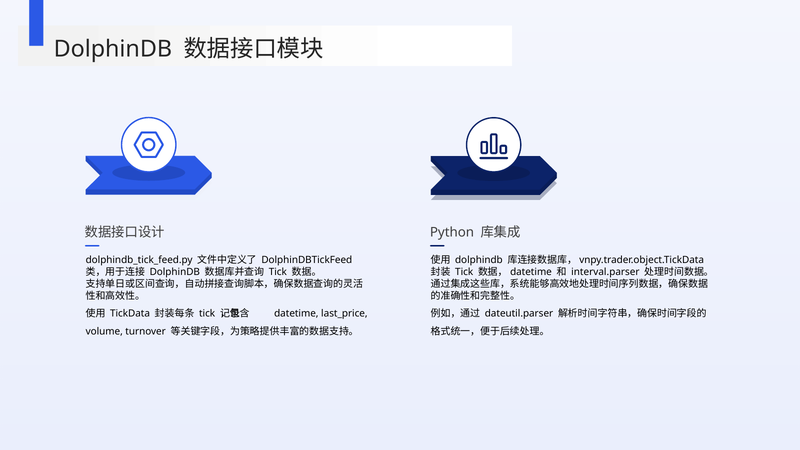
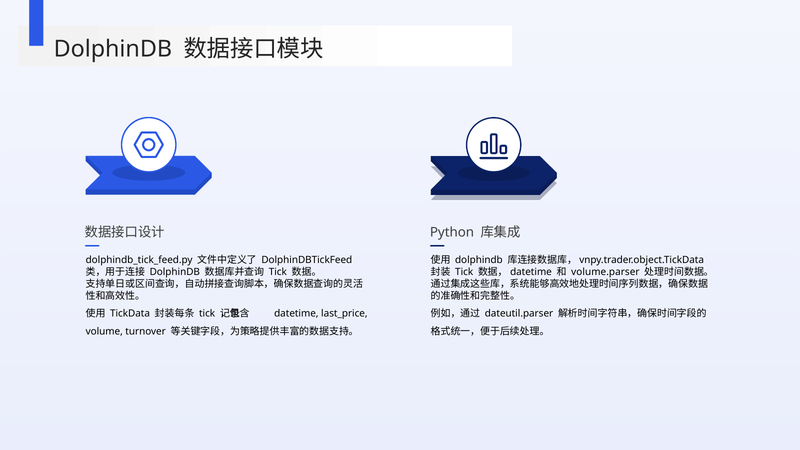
interval.parser: interval.parser -> volume.parser
